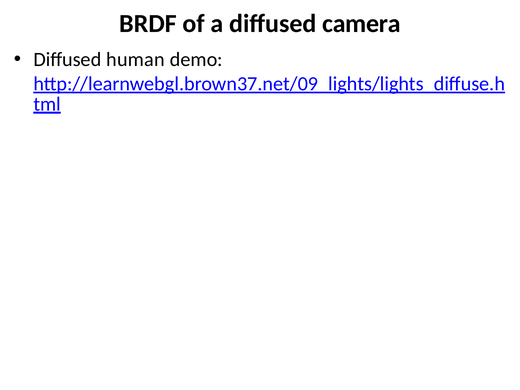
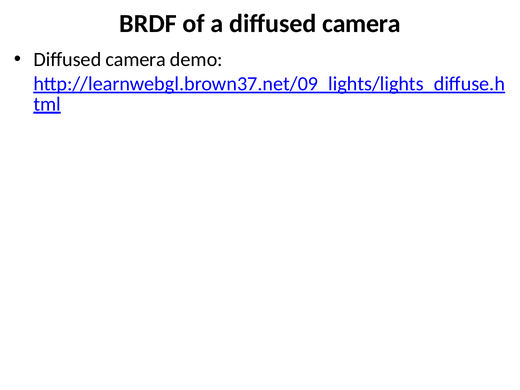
human at (136, 59): human -> camera
